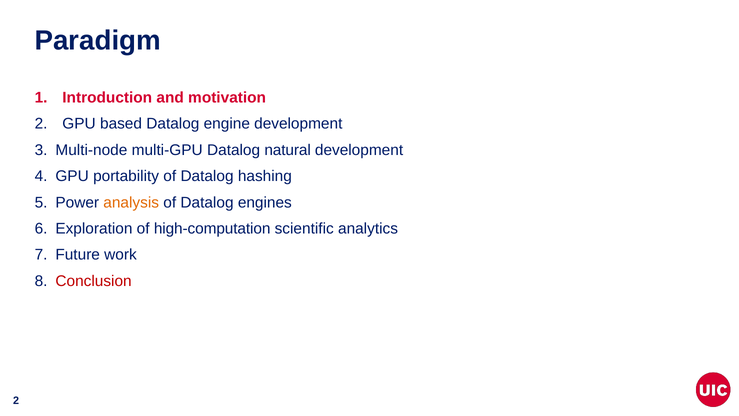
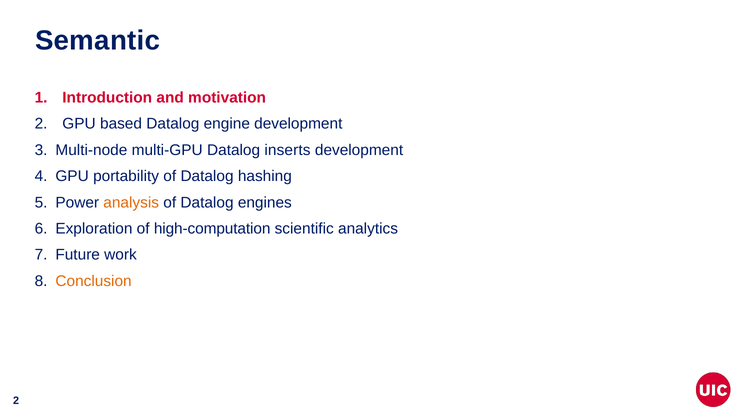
Paradigm: Paradigm -> Semantic
natural: natural -> inserts
Conclusion colour: red -> orange
